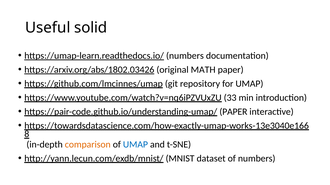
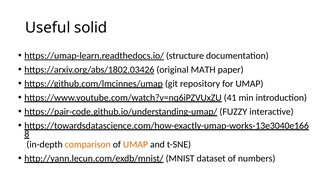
https://umap-learn.readthedocs.io/ numbers: numbers -> structure
33: 33 -> 41
https://pair-code.github.io/understanding-umap/ PAPER: PAPER -> FUZZY
UMAP at (135, 145) colour: blue -> orange
